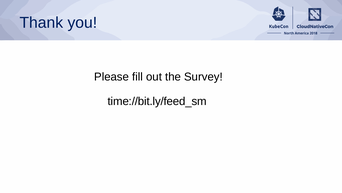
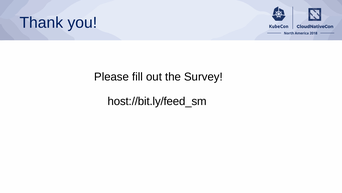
time://bit.ly/feed_sm: time://bit.ly/feed_sm -> host://bit.ly/feed_sm
